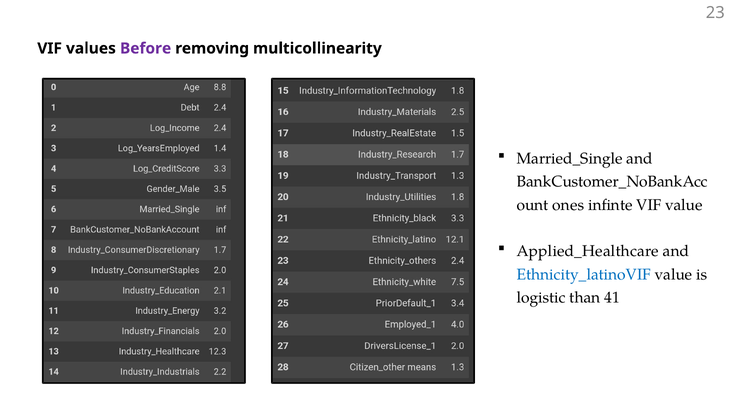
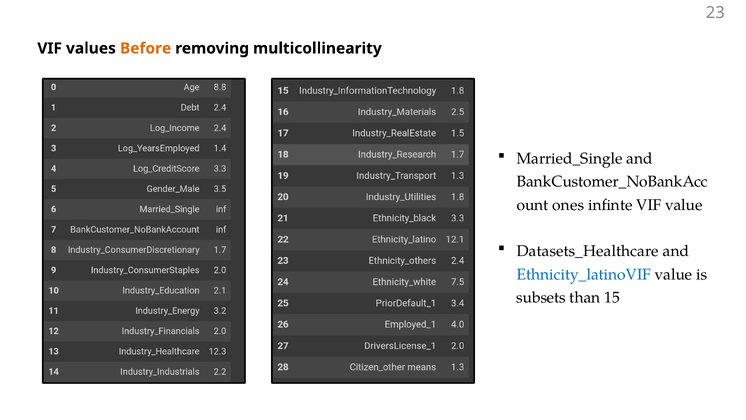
Before colour: purple -> orange
Applied_Healthcare: Applied_Healthcare -> Datasets_Healthcare
logistic: logistic -> subsets
41: 41 -> 15
